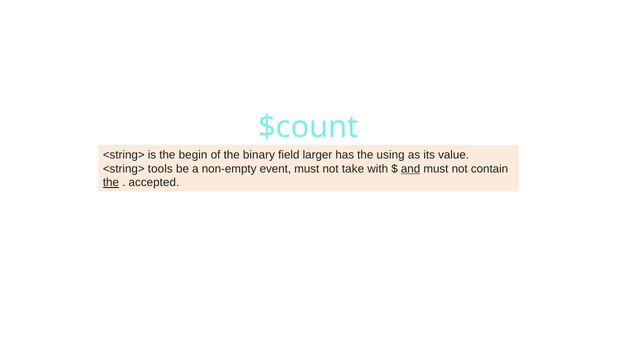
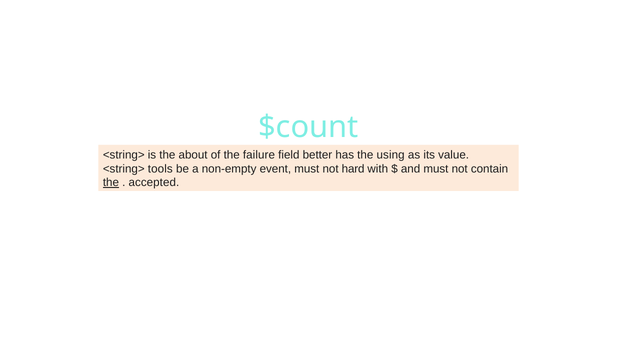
begin: begin -> about
binary: binary -> failure
larger: larger -> better
take: take -> hard
and underline: present -> none
